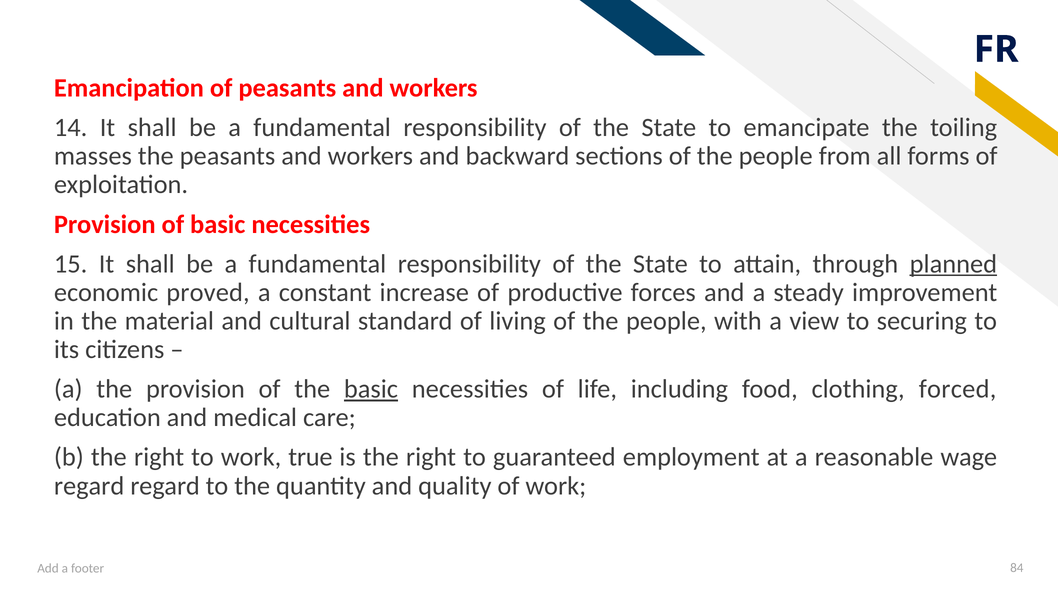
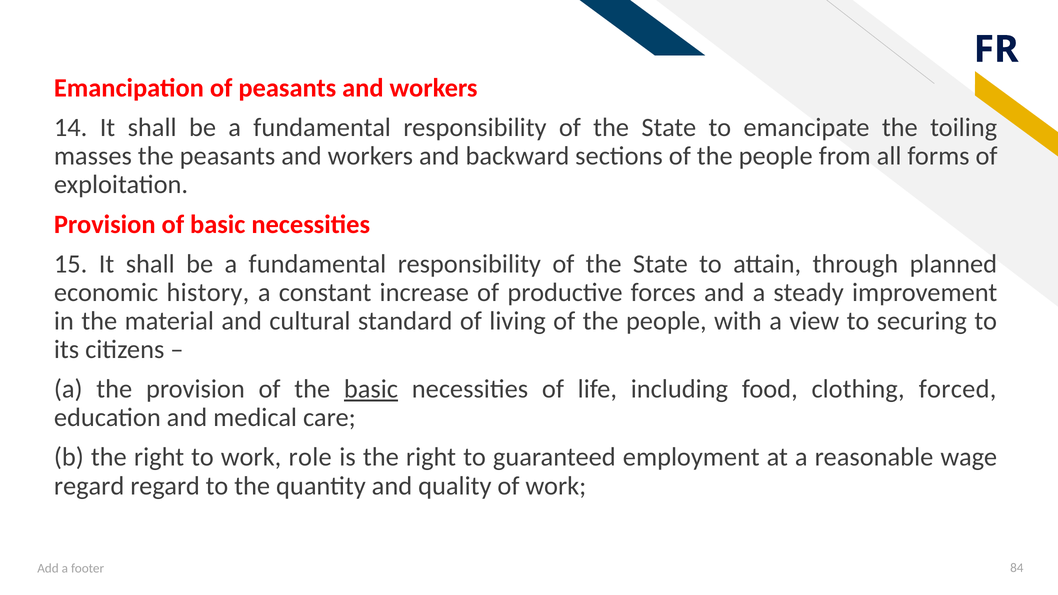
planned underline: present -> none
proved: proved -> history
true: true -> role
